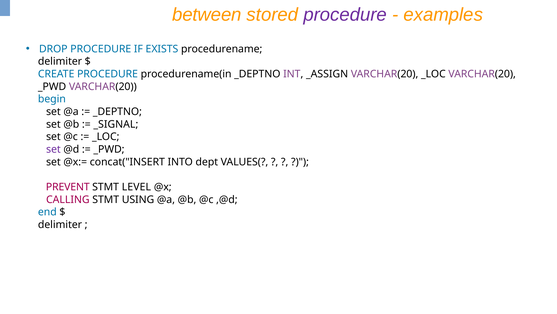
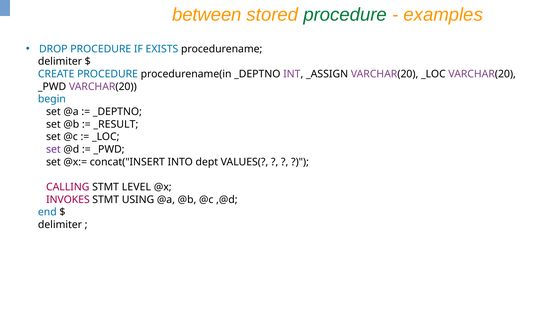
procedure at (345, 14) colour: purple -> green
_SIGNAL: _SIGNAL -> _RESULT
PREVENT: PREVENT -> CALLING
CALLING: CALLING -> INVOKES
